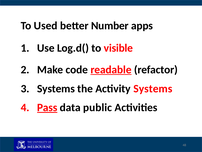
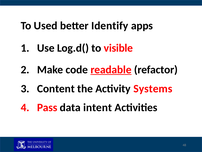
Number: Number -> Identify
Systems at (56, 88): Systems -> Content
Pass underline: present -> none
public: public -> intent
